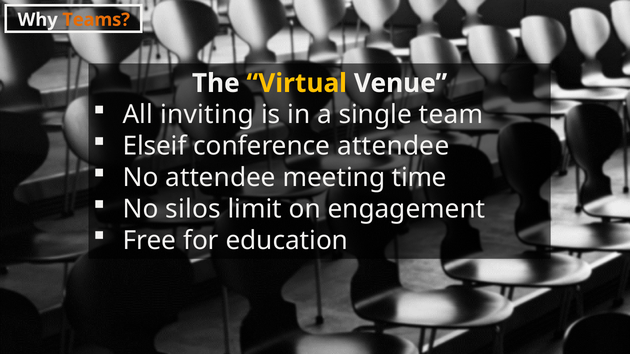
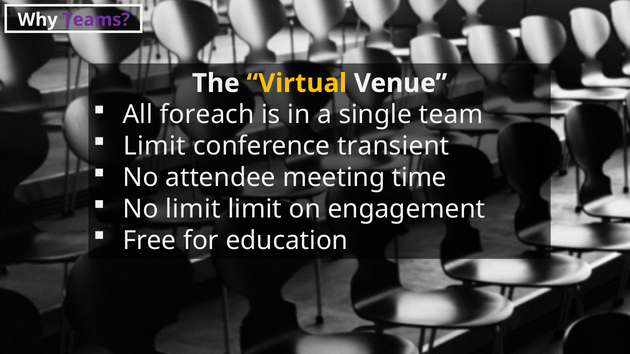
Teams colour: orange -> purple
inviting: inviting -> foreach
Elseif at (155, 146): Elseif -> Limit
conference attendee: attendee -> transient
No silos: silos -> limit
